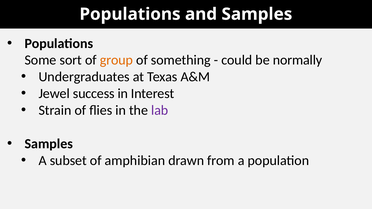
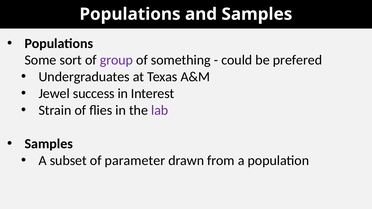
group colour: orange -> purple
normally: normally -> prefered
amphibian: amphibian -> parameter
